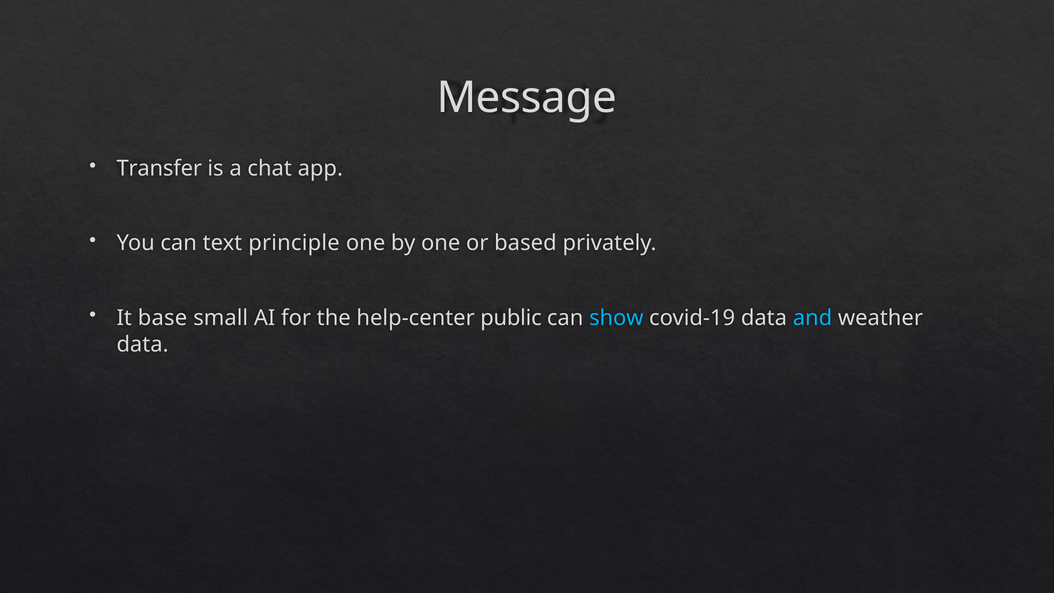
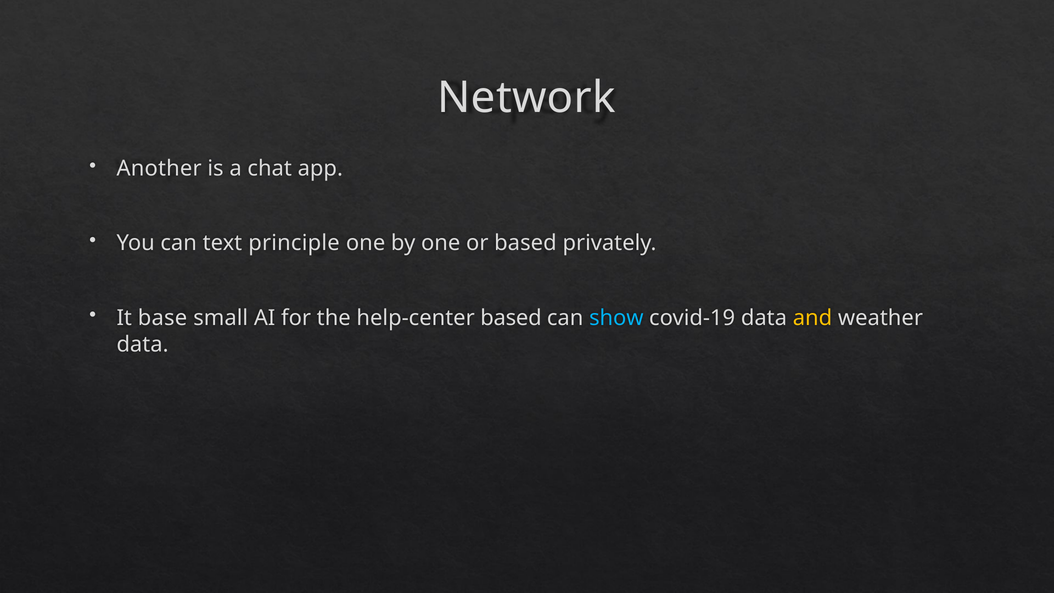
Message: Message -> Network
Transfer: Transfer -> Another
help-center public: public -> based
and colour: light blue -> yellow
